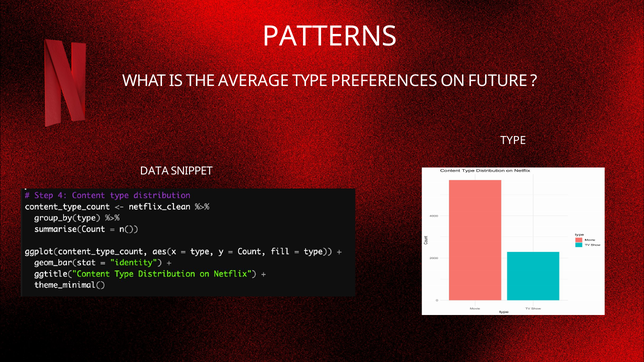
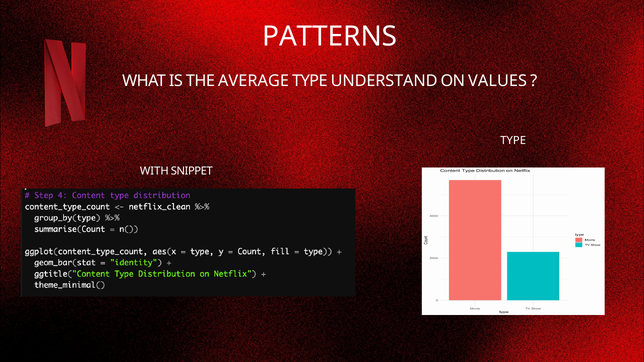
PREFERENCES: PREFERENCES -> UNDERSTAND
FUTURE: FUTURE -> VALUES
DATA: DATA -> WITH
